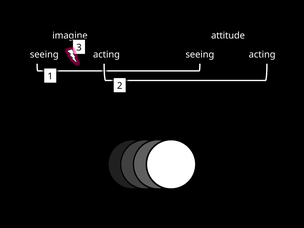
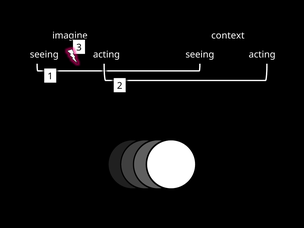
attitude: attitude -> context
